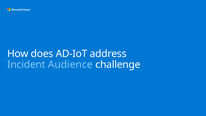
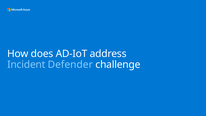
Audience: Audience -> Defender
